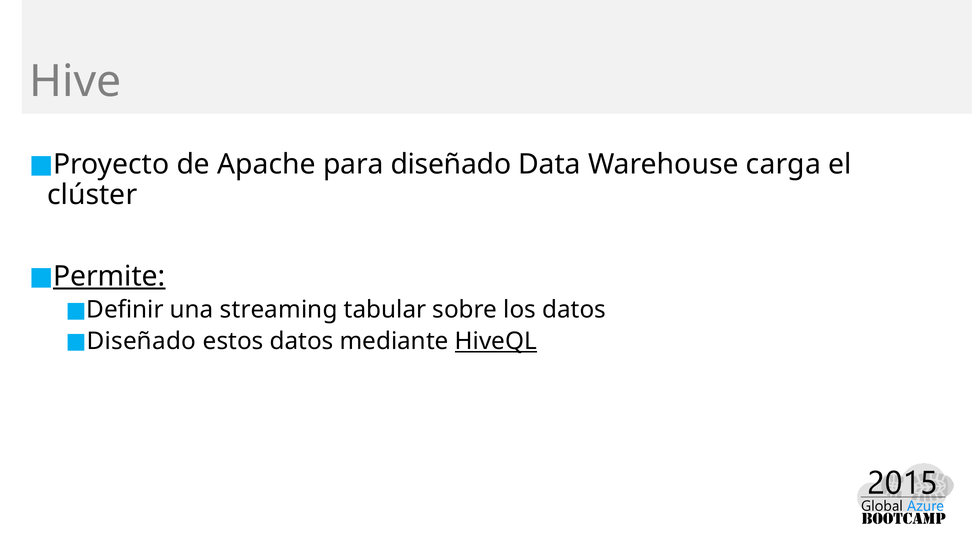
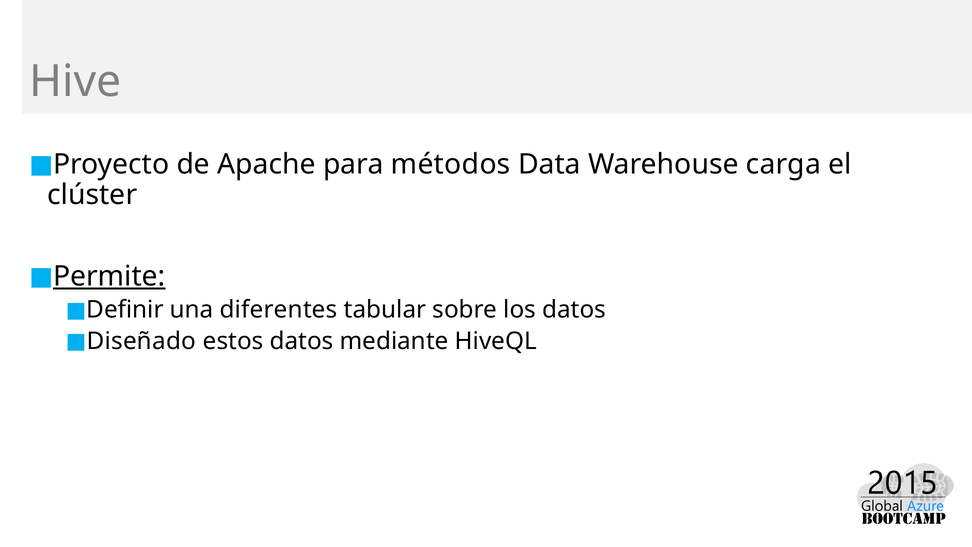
para diseñado: diseñado -> métodos
streaming: streaming -> diferentes
HiveQL underline: present -> none
